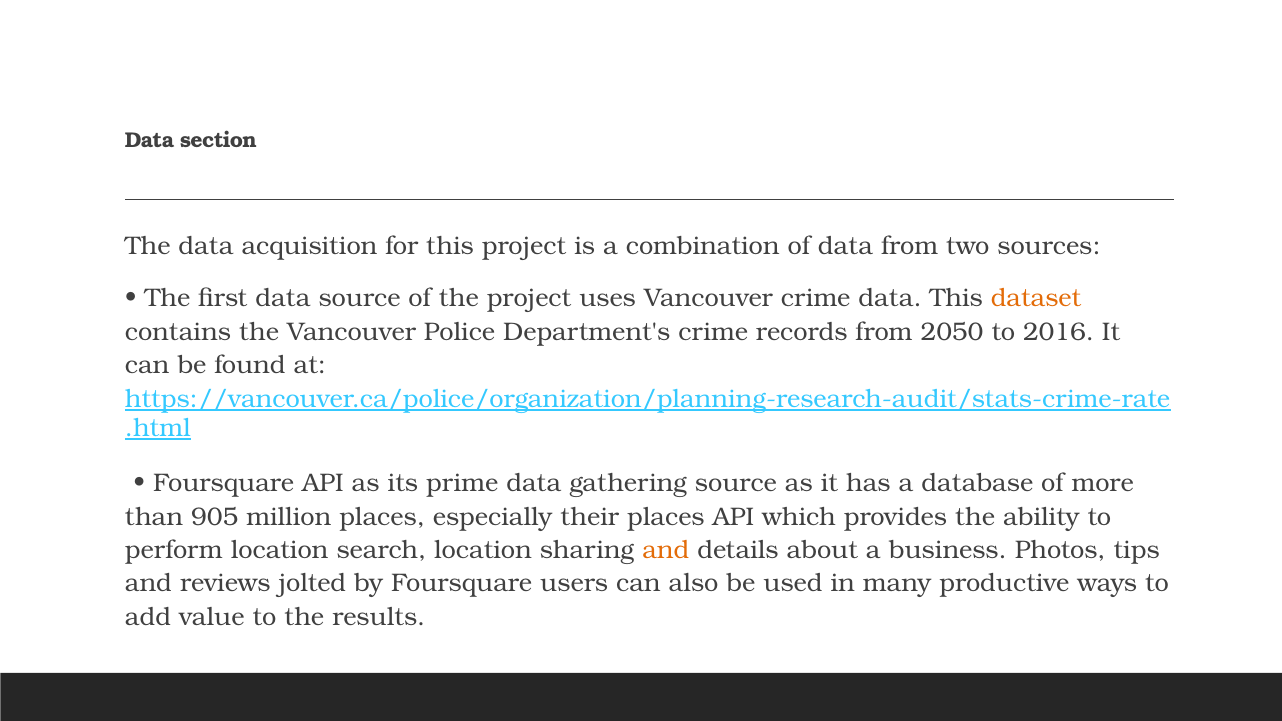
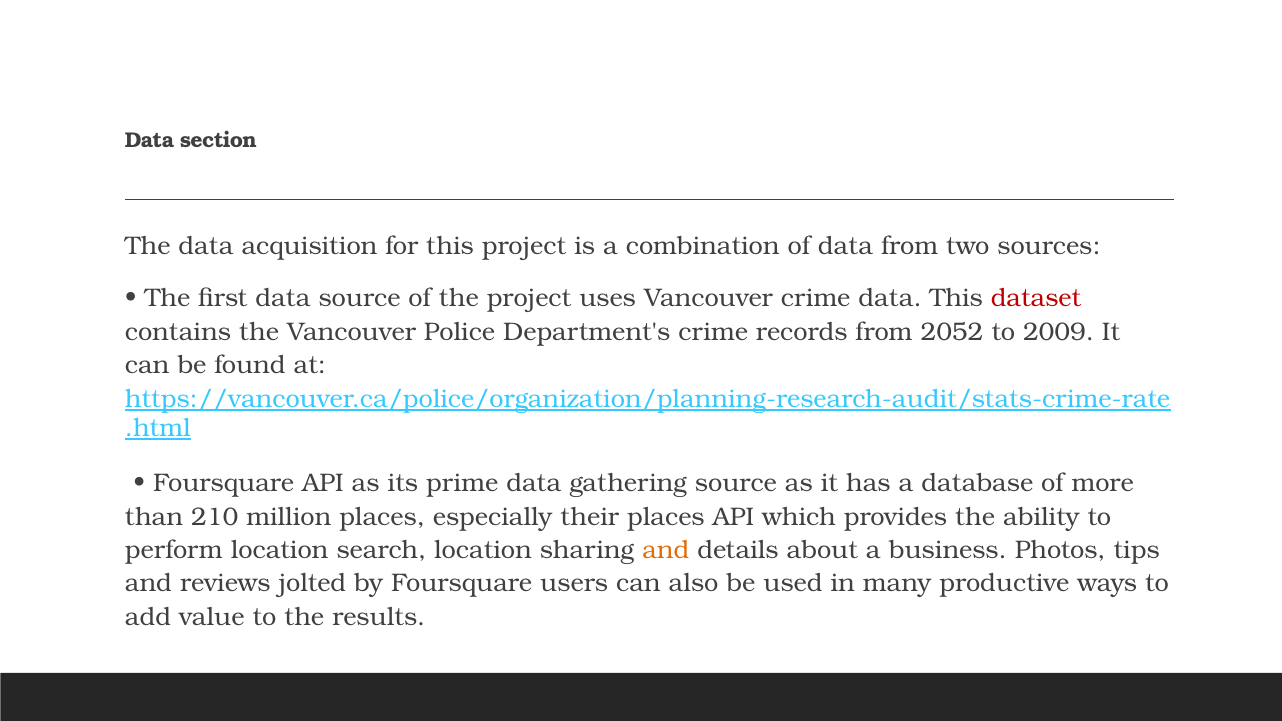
dataset colour: orange -> red
2050: 2050 -> 2052
2016: 2016 -> 2009
905: 905 -> 210
